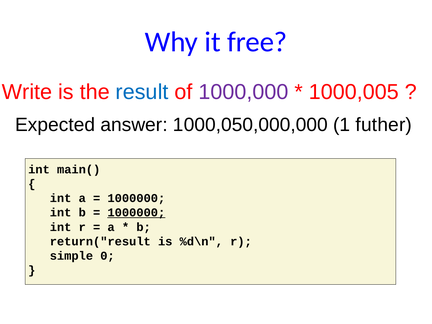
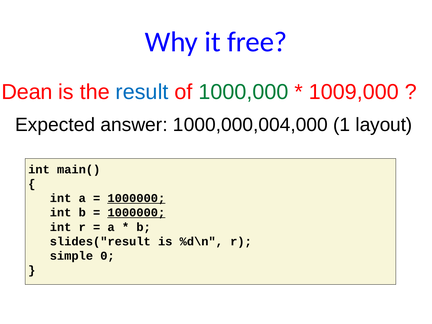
Write: Write -> Dean
1000,000 colour: purple -> green
1000,005: 1000,005 -> 1009,000
1000,050,000,000: 1000,050,000,000 -> 1000,000,004,000
futher: futher -> layout
1000000 at (136, 198) underline: none -> present
return("result: return("result -> slides("result
